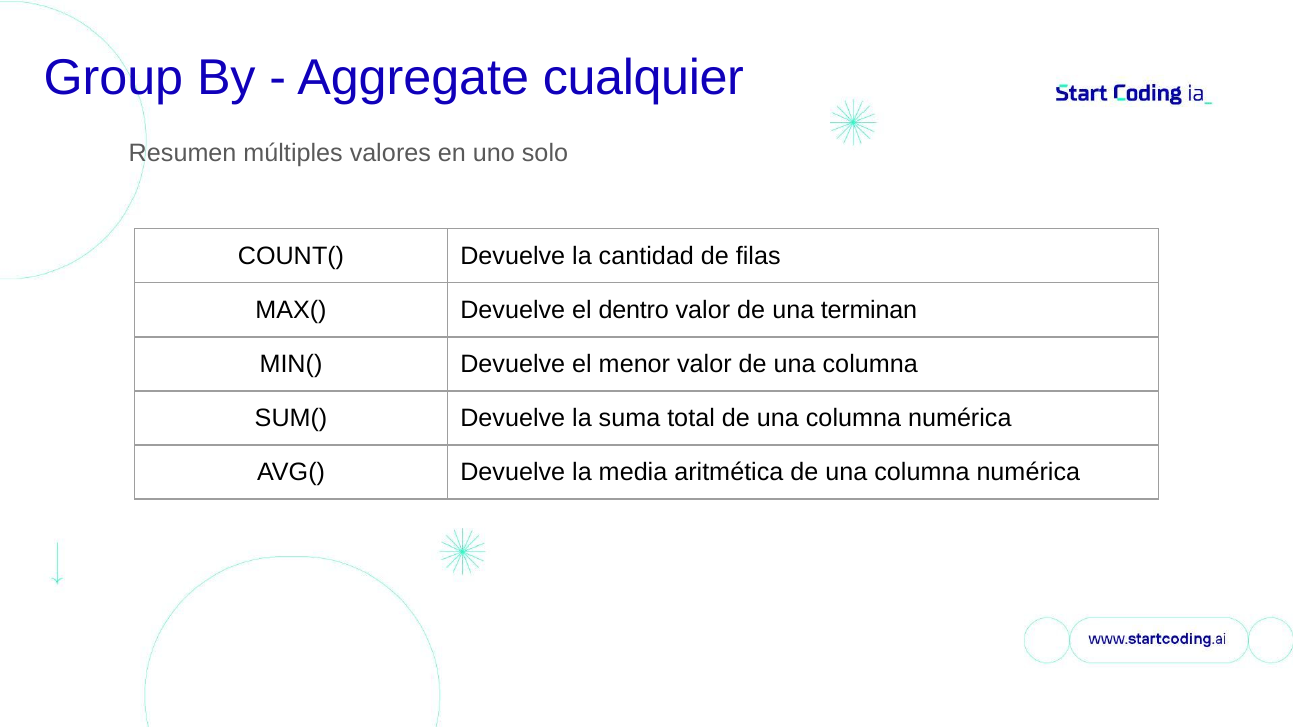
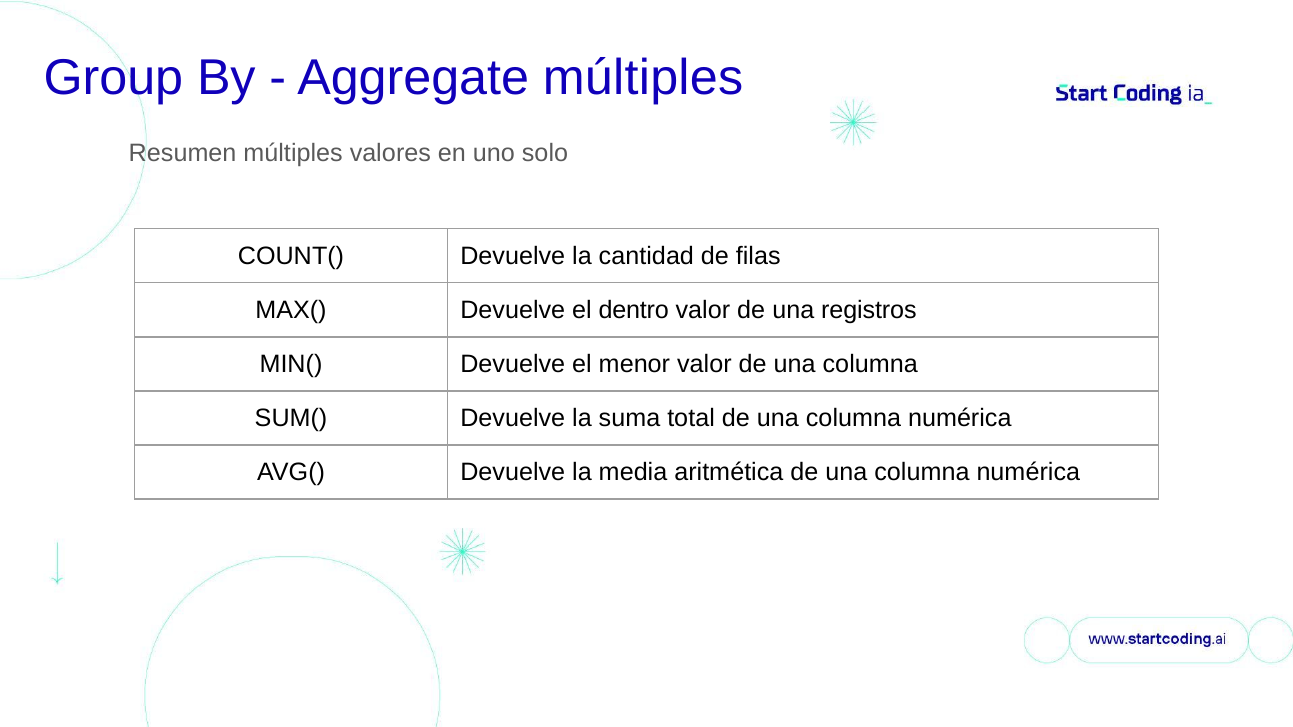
Aggregate cualquier: cualquier -> múltiples
terminan: terminan -> registros
